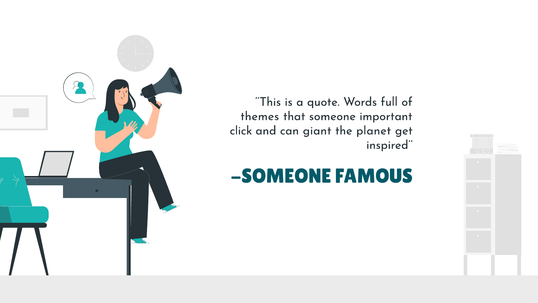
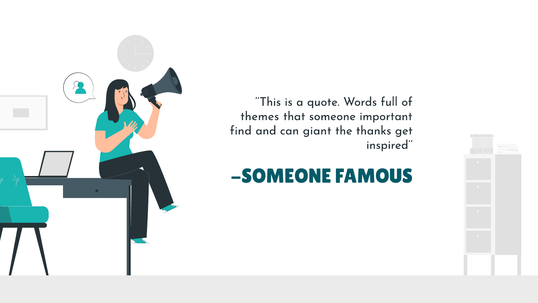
click: click -> find
planet: planet -> thanks
